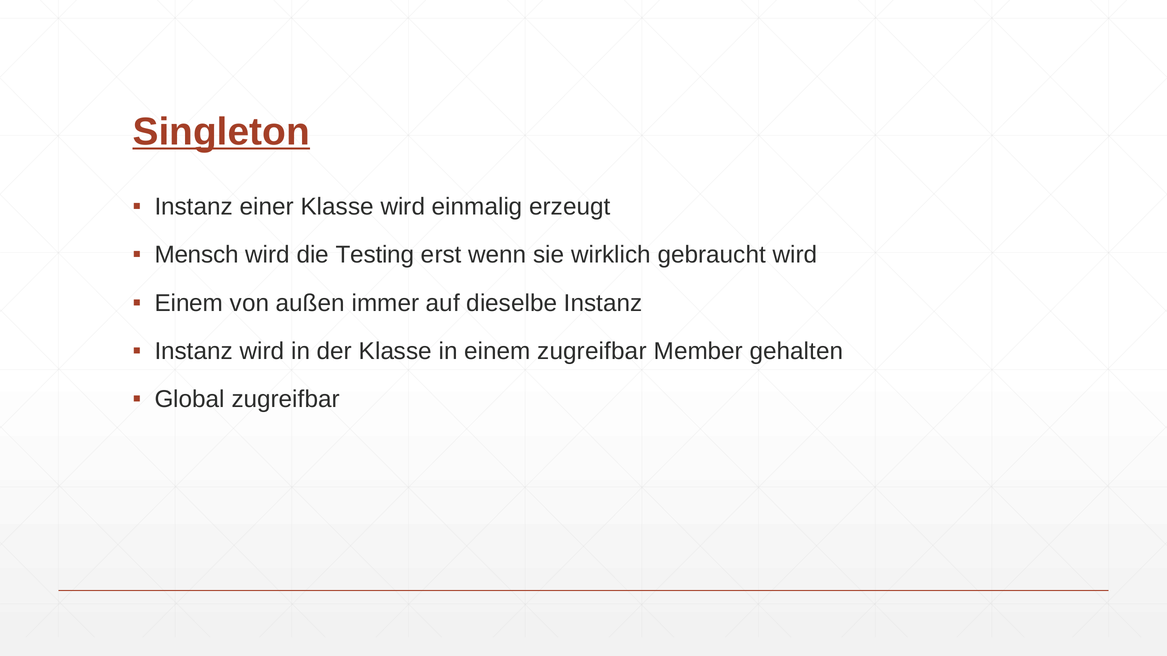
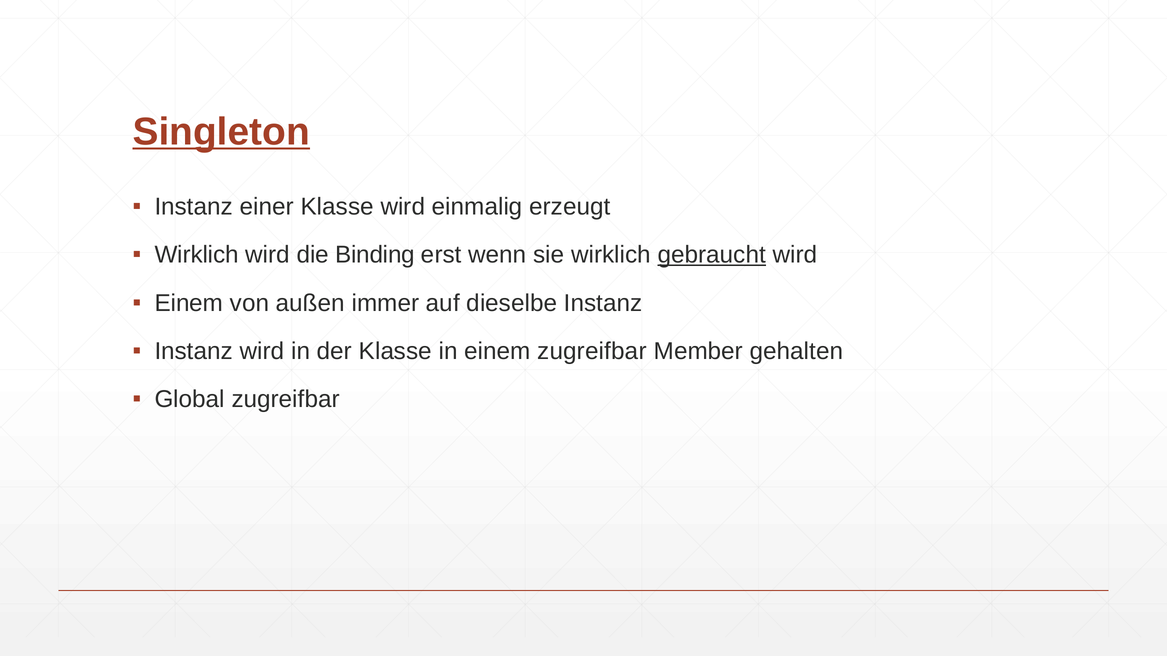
Mensch at (197, 255): Mensch -> Wirklich
Testing: Testing -> Binding
gebraucht underline: none -> present
